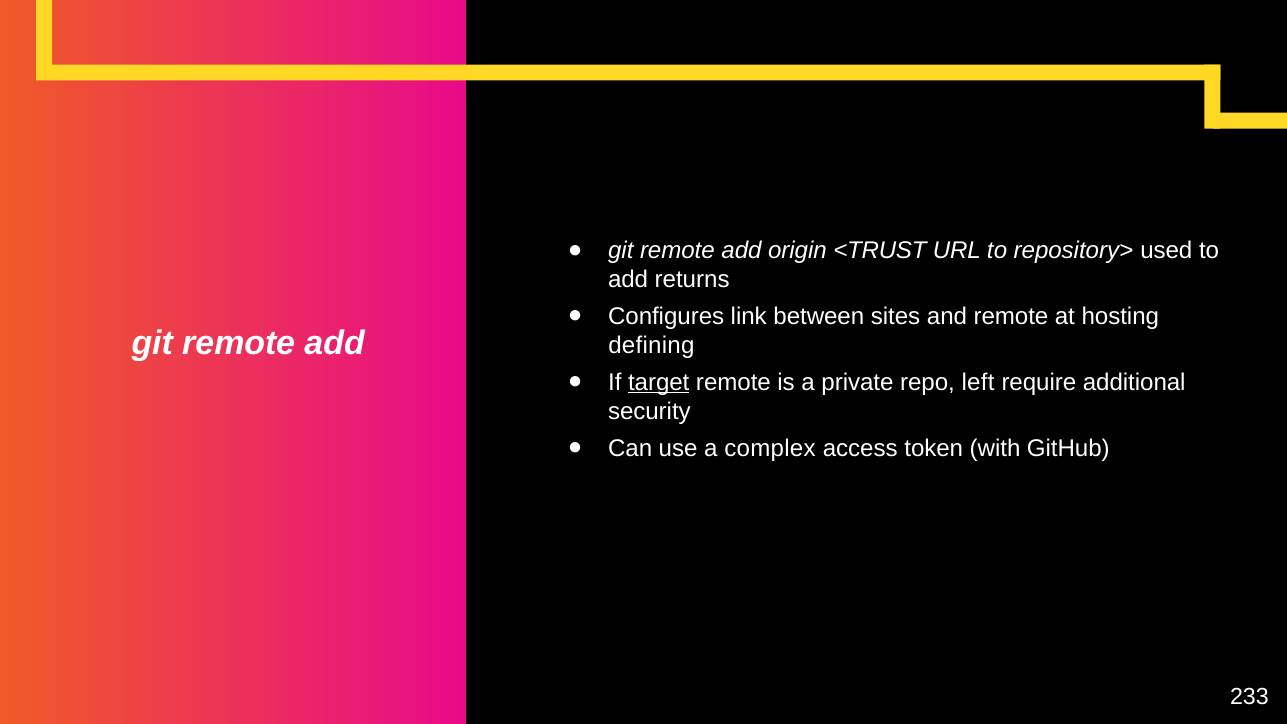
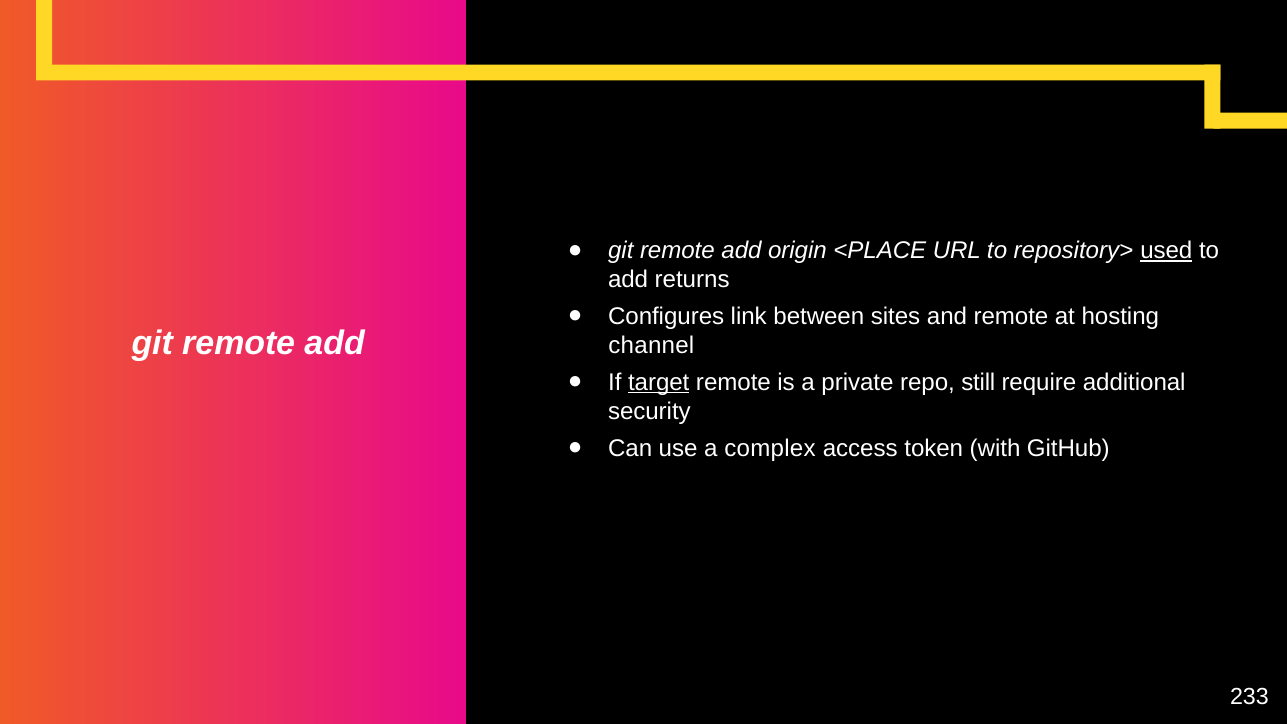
<TRUST: <TRUST -> <PLACE
used underline: none -> present
defining: defining -> channel
left: left -> still
